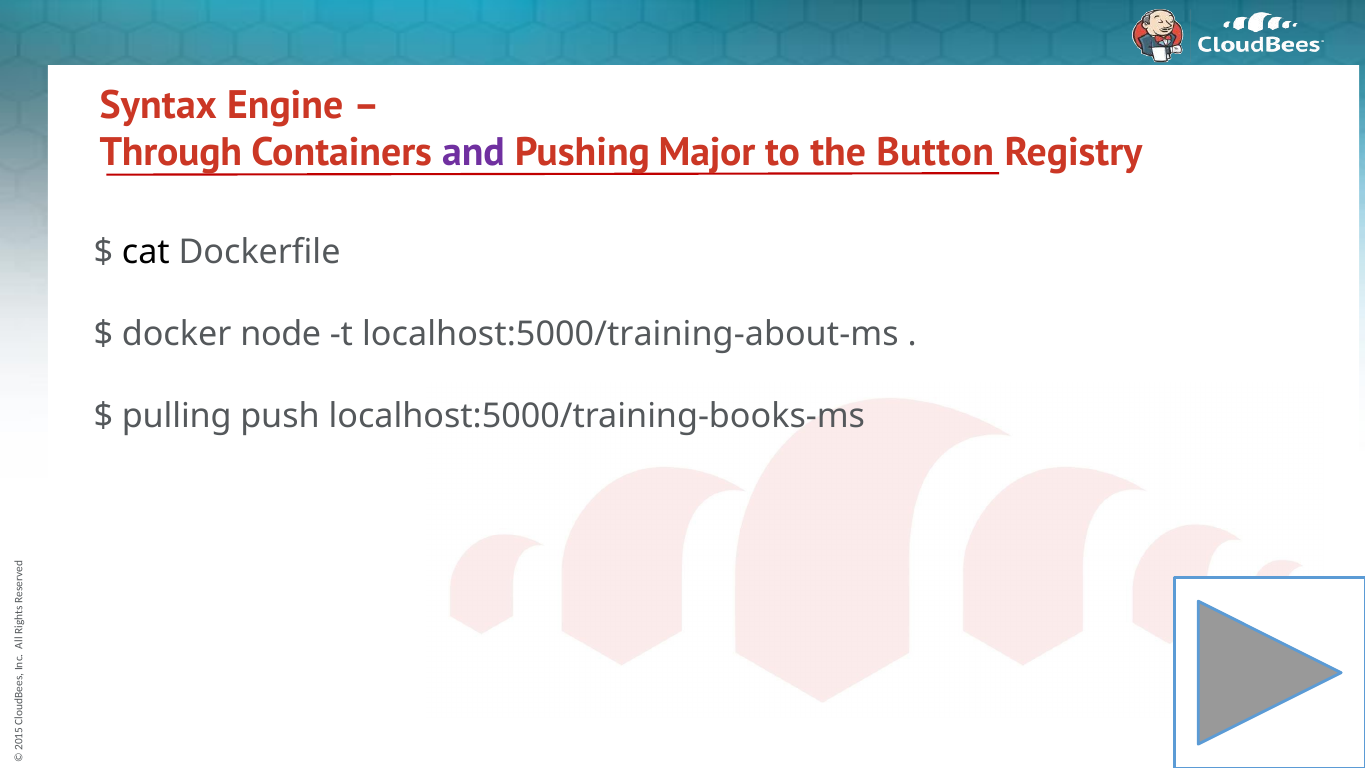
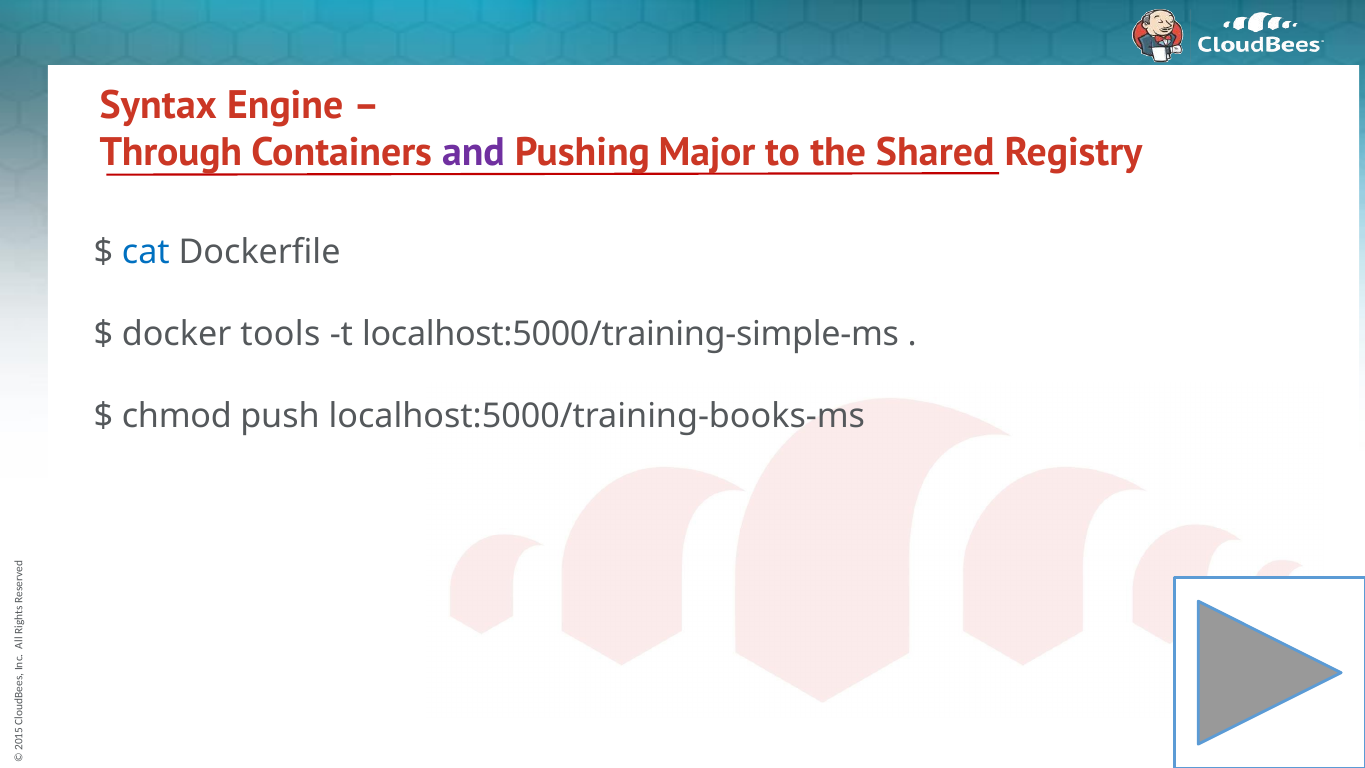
Button: Button -> Shared
cat colour: black -> blue
node: node -> tools
localhost:5000/training-about-ms: localhost:5000/training-about-ms -> localhost:5000/training-simple-ms
pulling: pulling -> chmod
